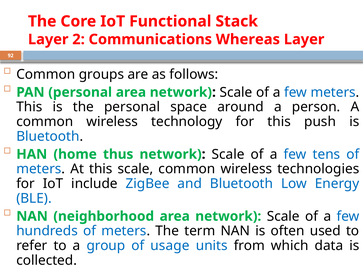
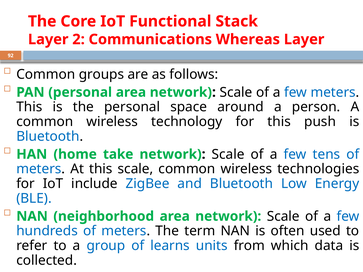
thus: thus -> take
usage: usage -> learns
